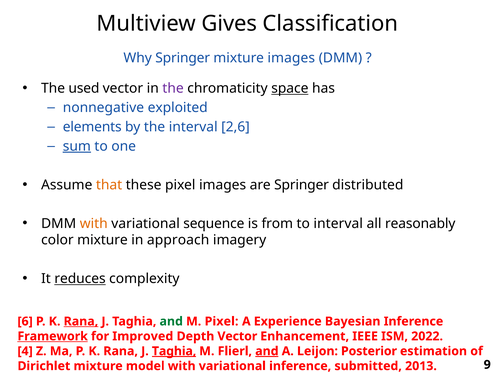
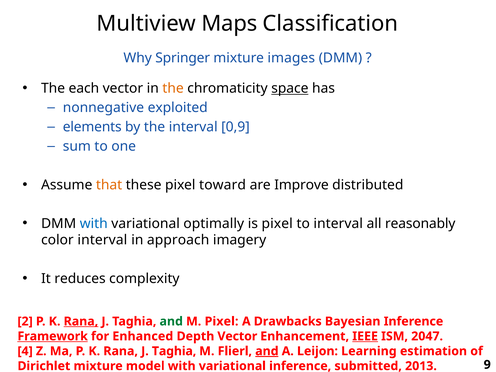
Gives: Gives -> Maps
used: used -> each
the at (173, 88) colour: purple -> orange
2,6: 2,6 -> 0,9
sum underline: present -> none
pixel images: images -> toward
are Springer: Springer -> Improve
with at (94, 224) colour: orange -> blue
sequence: sequence -> optimally
is from: from -> pixel
color mixture: mixture -> interval
reduces underline: present -> none
6: 6 -> 2
Experience: Experience -> Drawbacks
Improved: Improved -> Enhanced
IEEE underline: none -> present
2022: 2022 -> 2047
Taghia at (174, 351) underline: present -> none
Posterior: Posterior -> Learning
